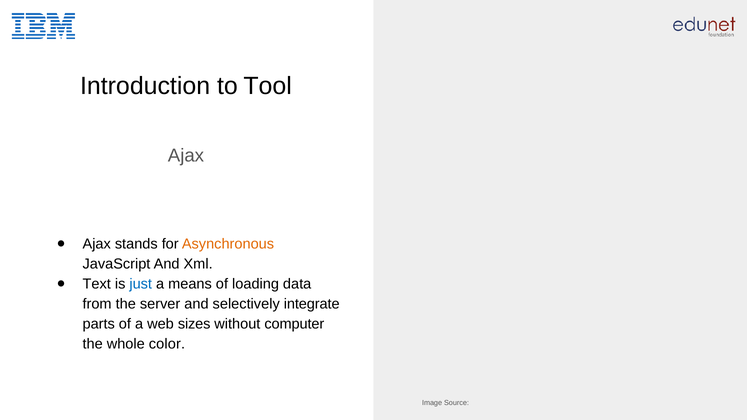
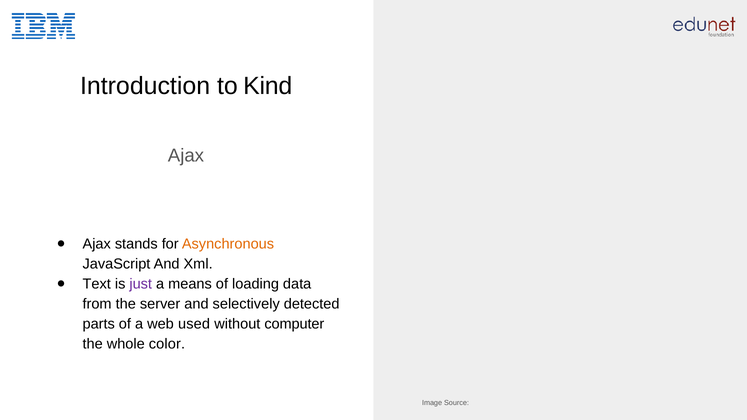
Tool: Tool -> Kind
just colour: blue -> purple
integrate: integrate -> detected
sizes: sizes -> used
